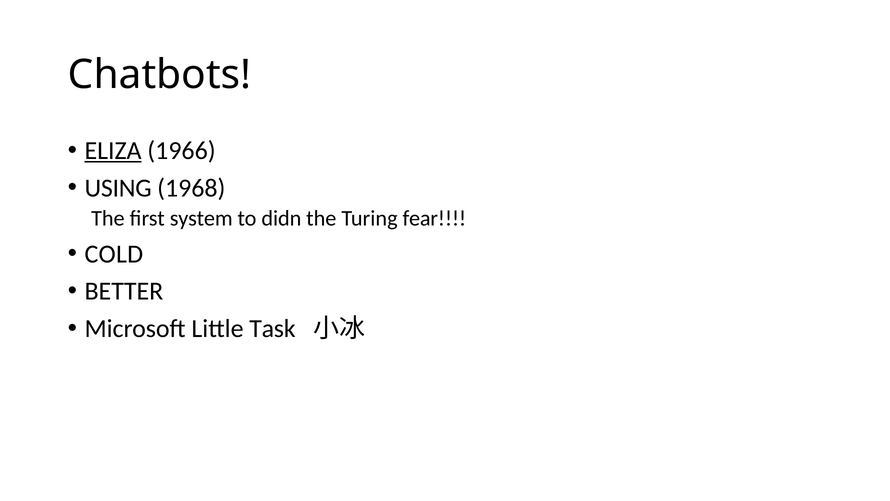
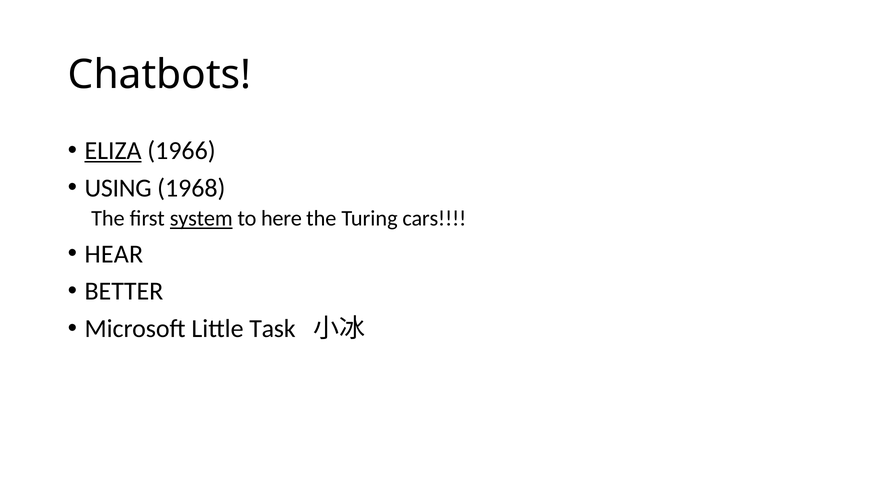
system underline: none -> present
didn: didn -> here
fear: fear -> cars
COLD: COLD -> HEAR
